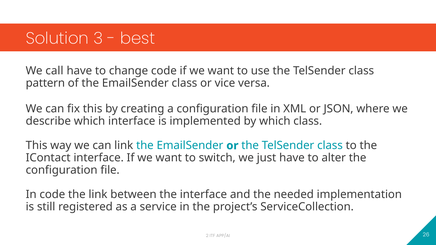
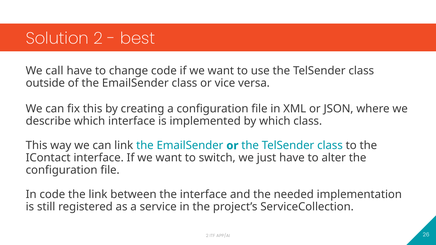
Solution 3: 3 -> 2
pattern: pattern -> outside
